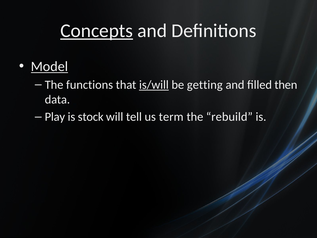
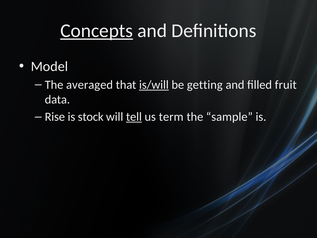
Model underline: present -> none
functions: functions -> averaged
then: then -> fruit
Play: Play -> Rise
tell underline: none -> present
rebuild: rebuild -> sample
